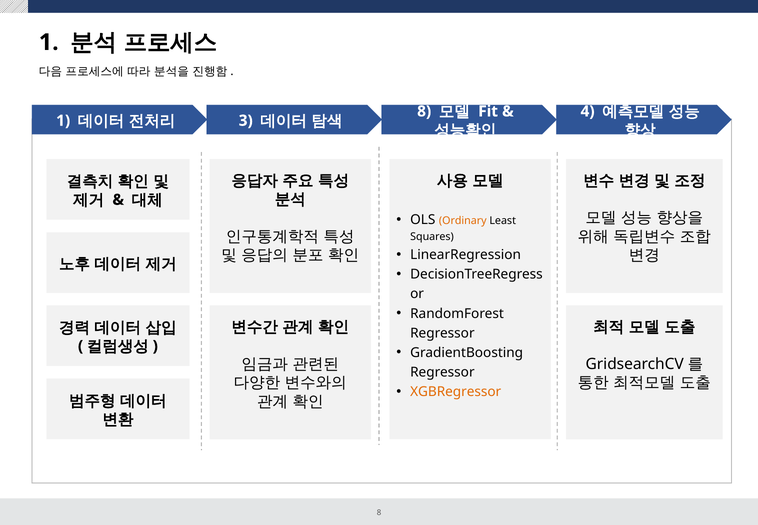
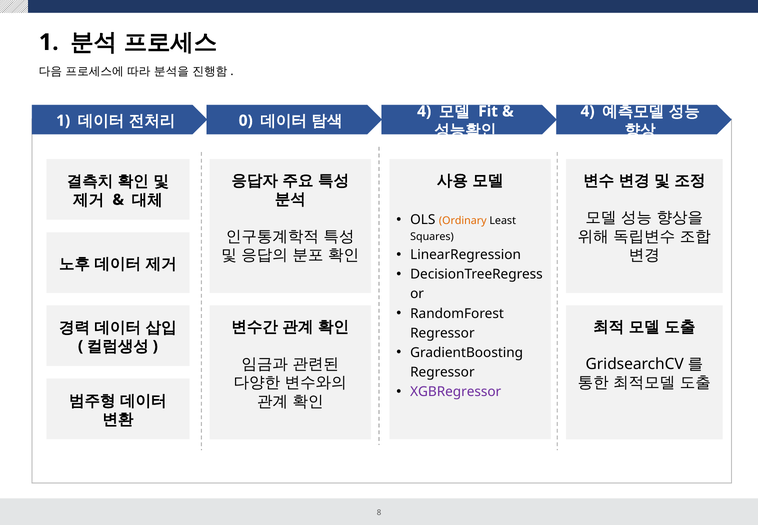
3: 3 -> 0
8 at (424, 111): 8 -> 4
XGBRegressor colour: orange -> purple
